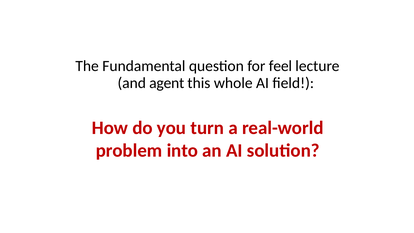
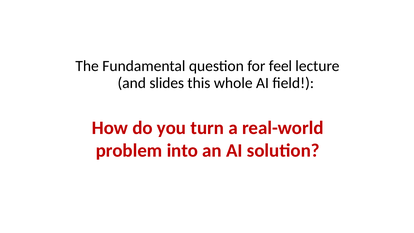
agent: agent -> slides
